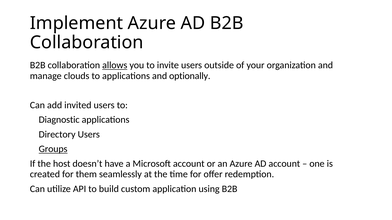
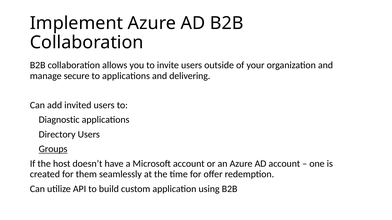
allows underline: present -> none
clouds: clouds -> secure
optionally: optionally -> delivering
